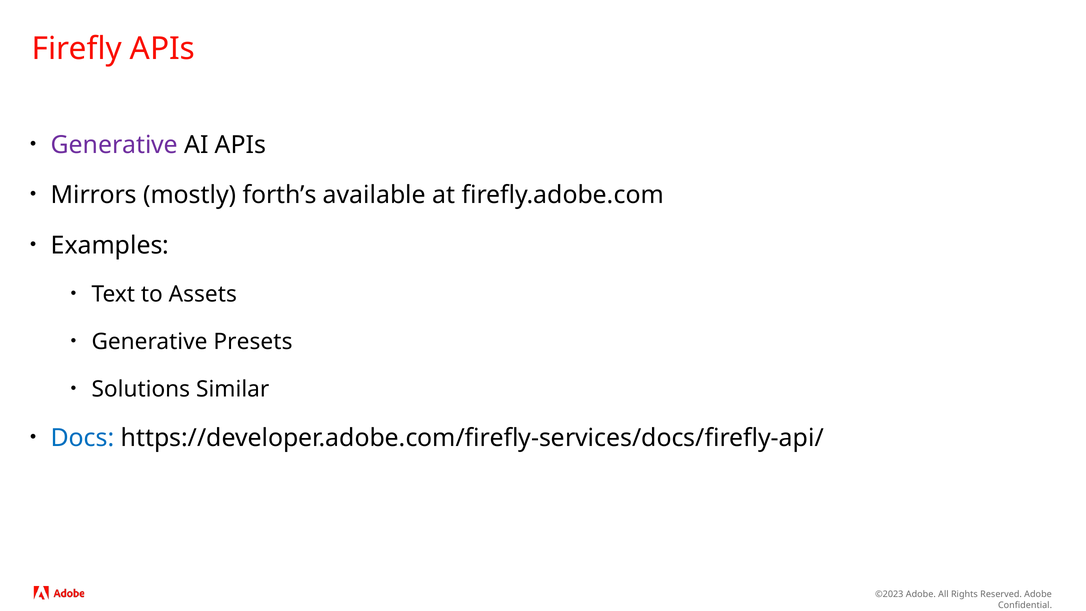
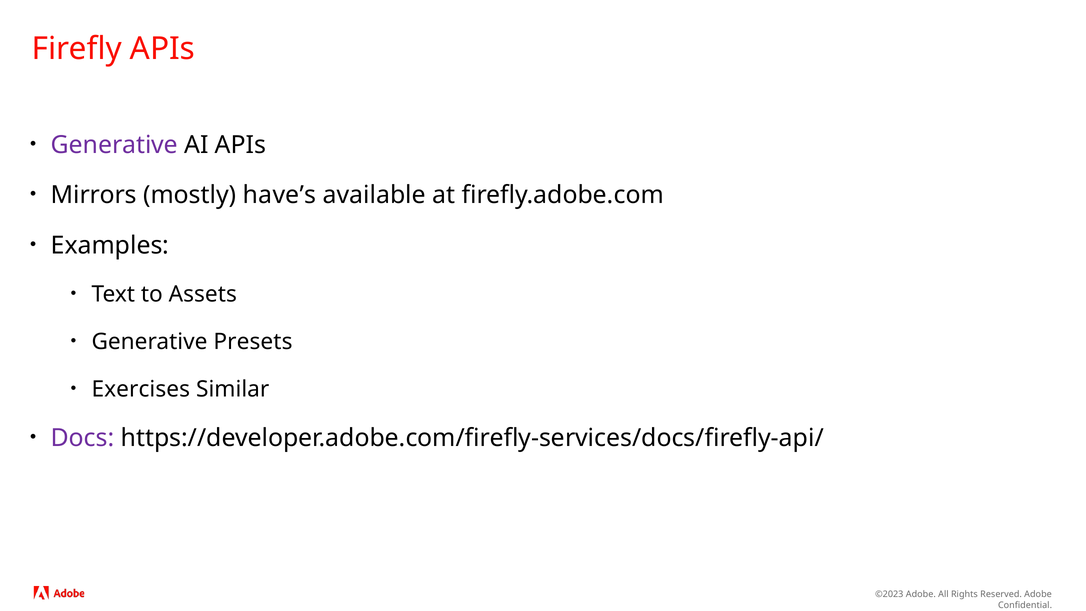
forth’s: forth’s -> have’s
Solutions: Solutions -> Exercises
Docs colour: blue -> purple
